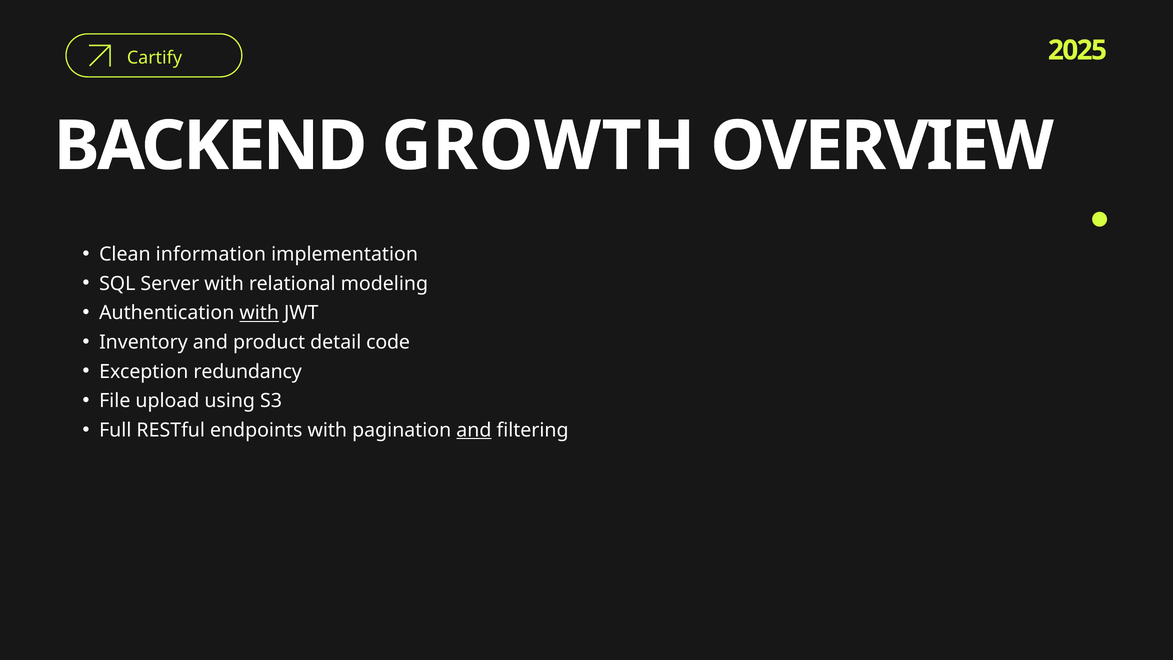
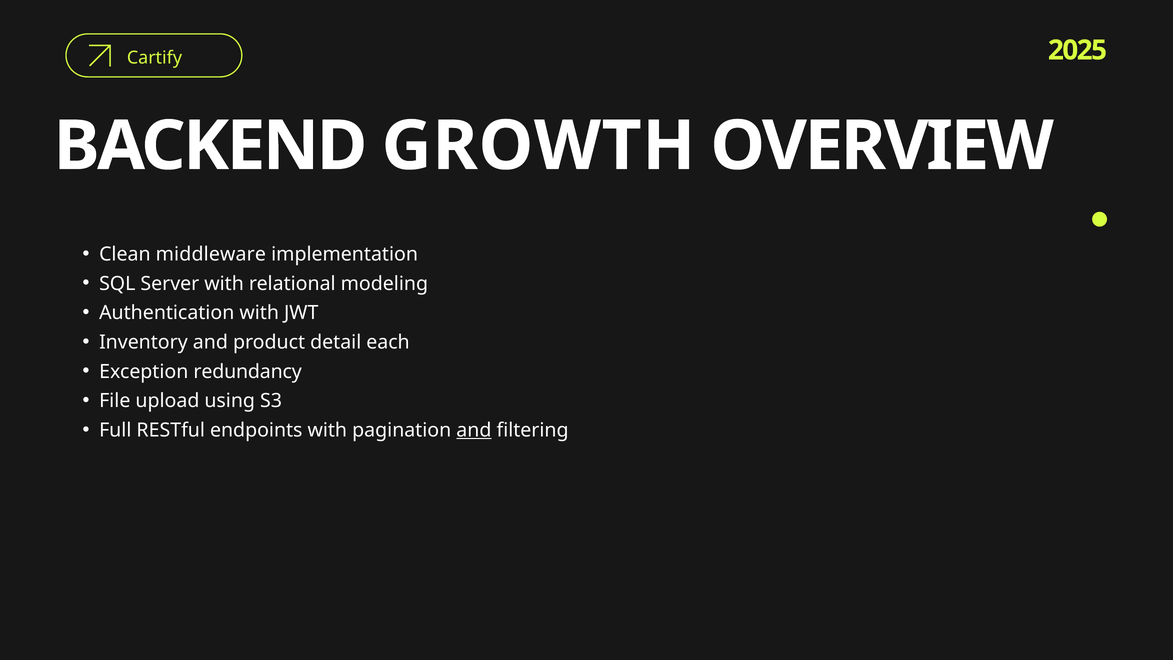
information: information -> middleware
with at (259, 313) underline: present -> none
code: code -> each
